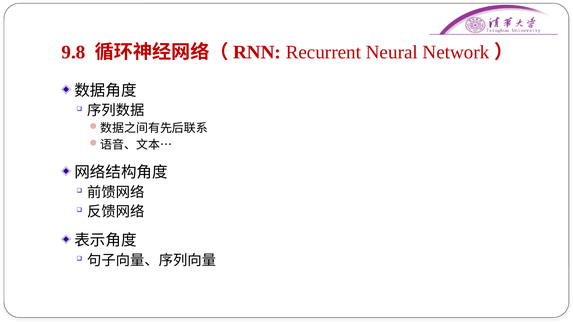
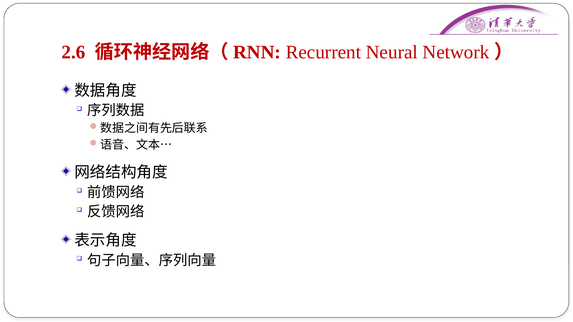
9.8: 9.8 -> 2.6
